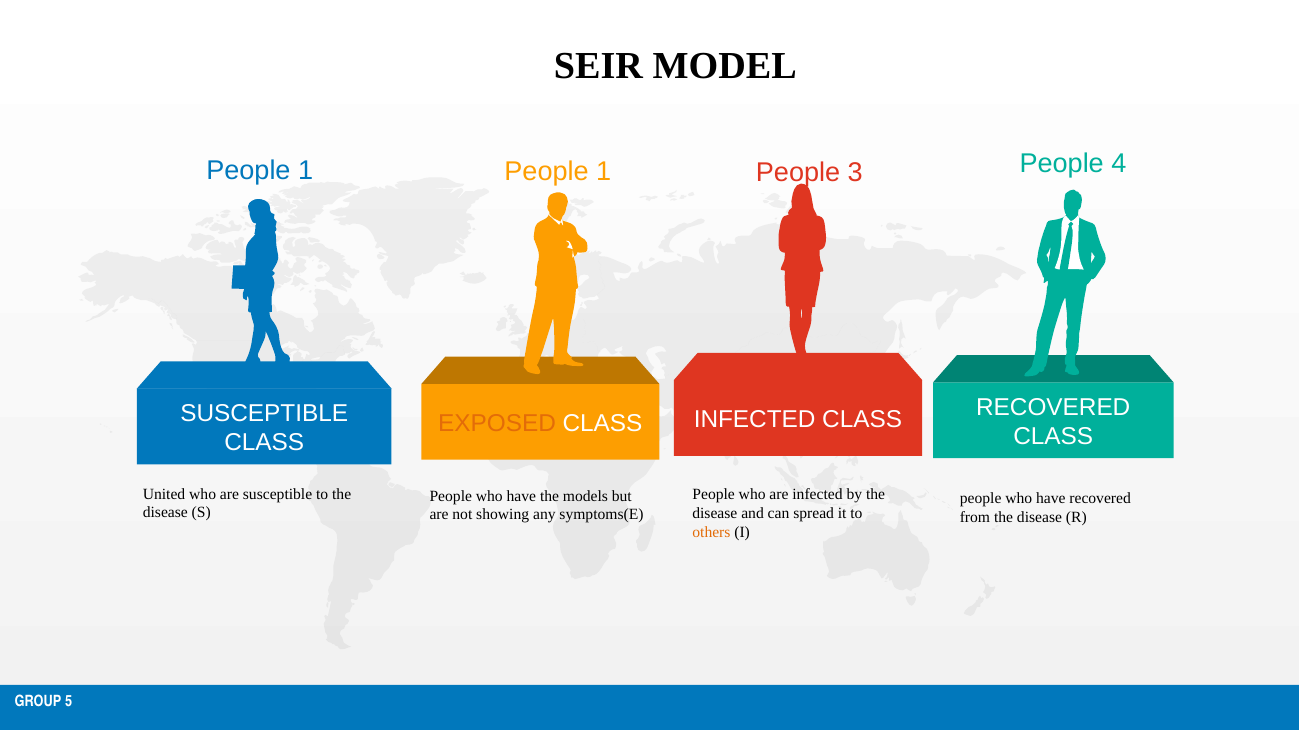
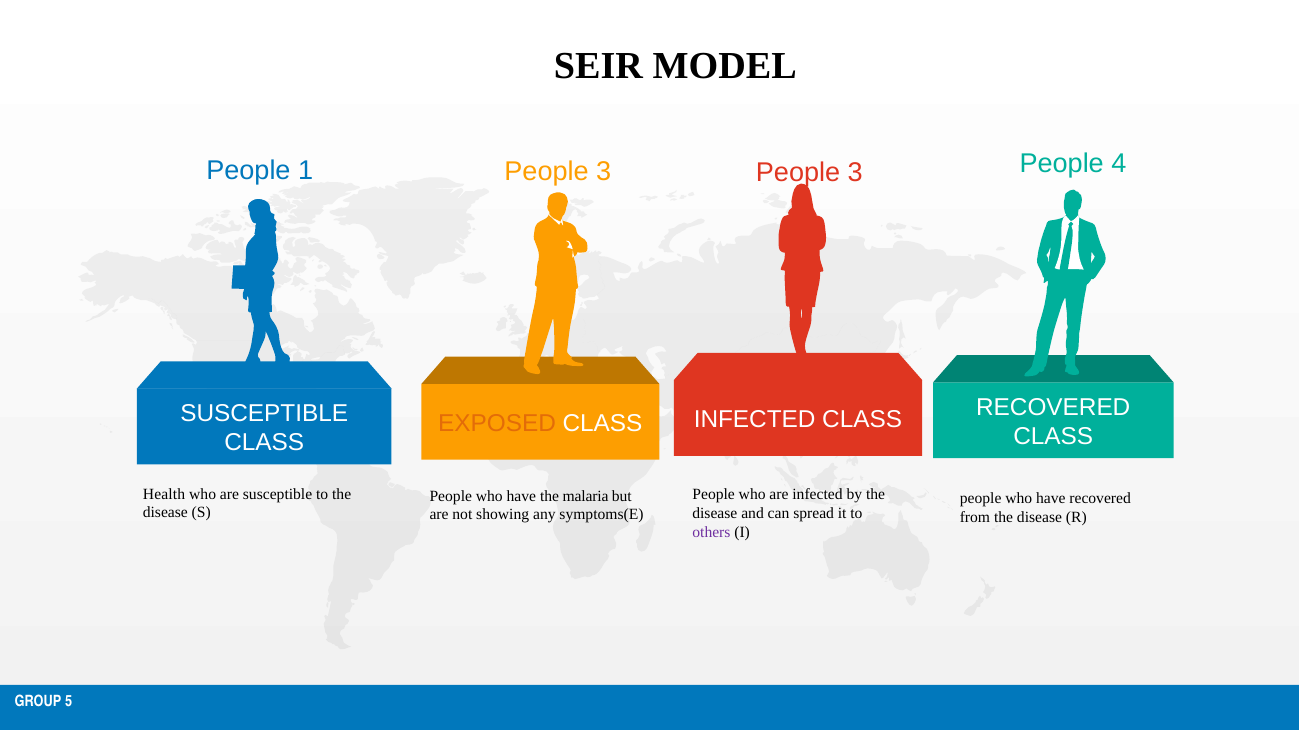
1 People 1: 1 -> 3
United: United -> Health
models: models -> malaria
others colour: orange -> purple
